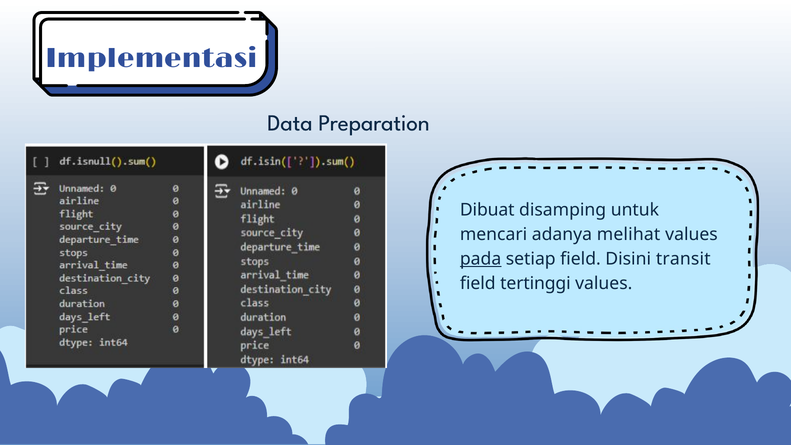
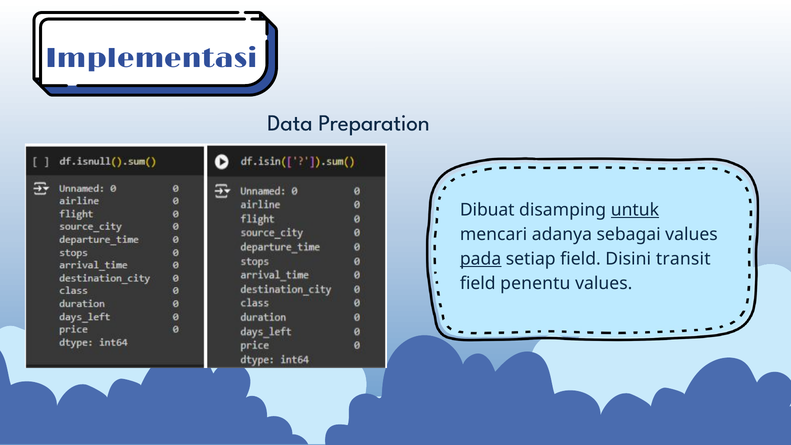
untuk underline: none -> present
melihat: melihat -> sebagai
tertinggi: tertinggi -> penentu
